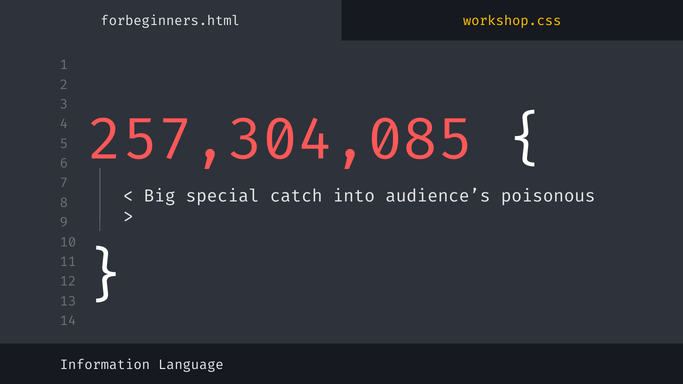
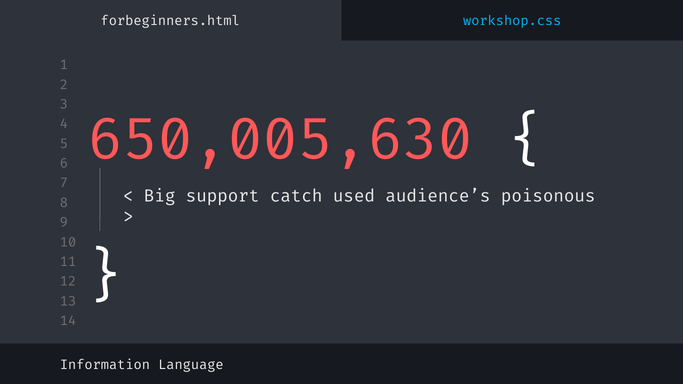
workshop.css colour: yellow -> light blue
257,304,085: 257,304,085 -> 650,005,630
special: special -> support
into: into -> used
